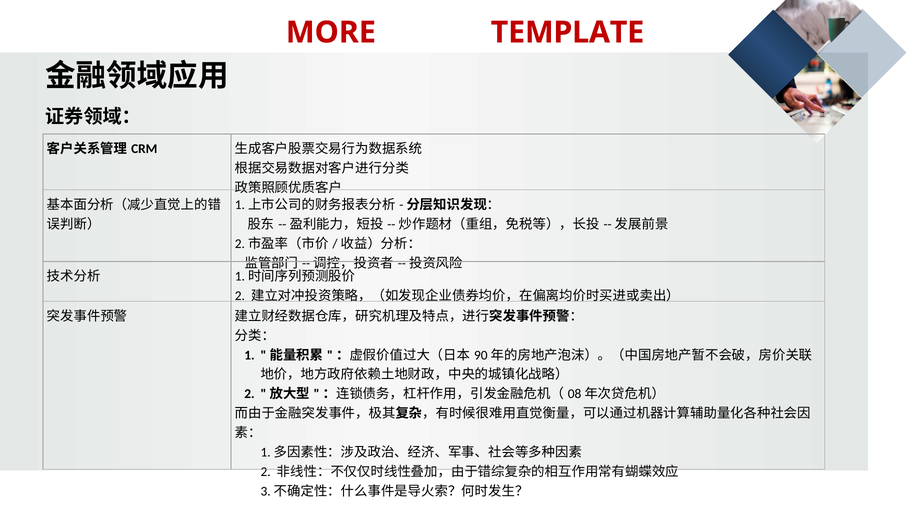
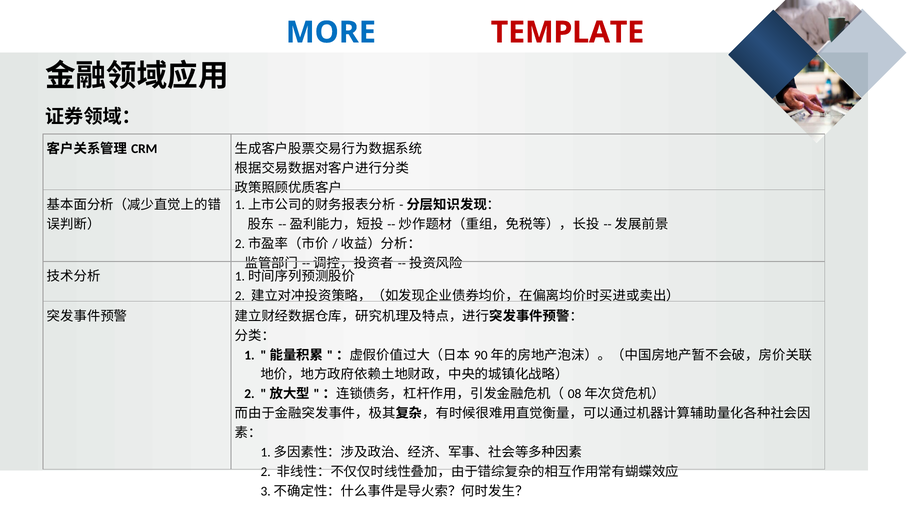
MORE colour: red -> blue
